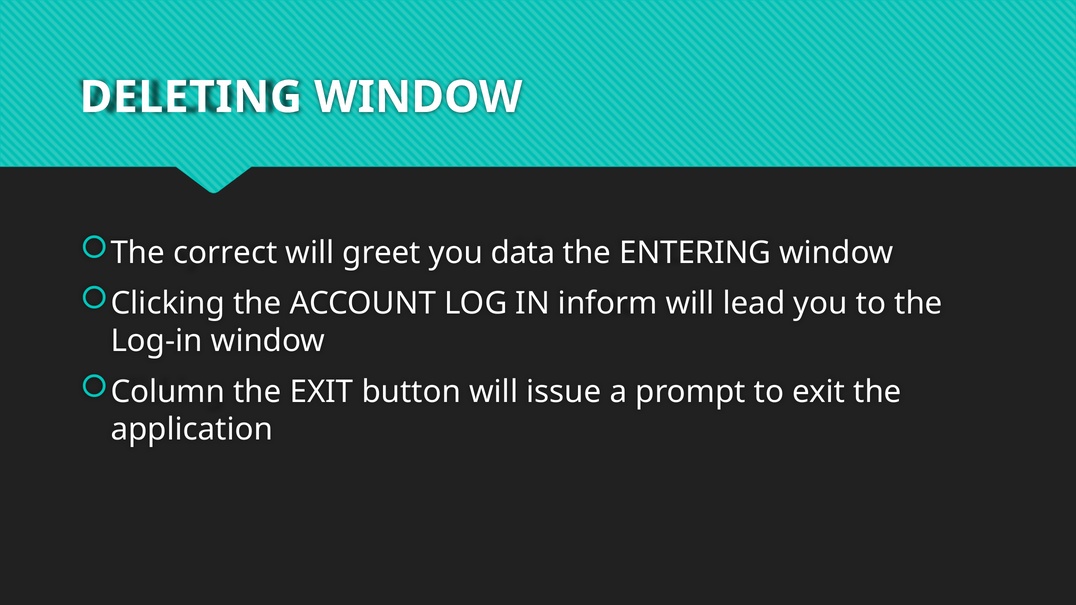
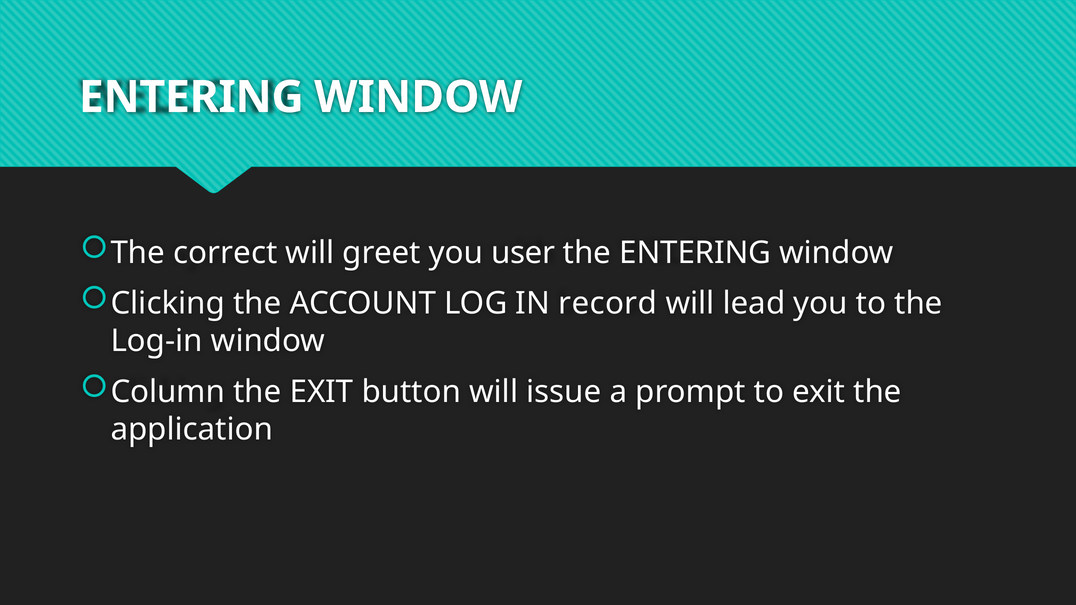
DELETING at (191, 97): DELETING -> ENTERING
data: data -> user
inform: inform -> record
